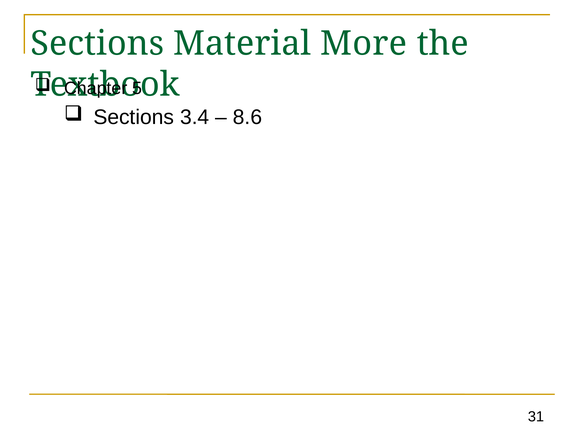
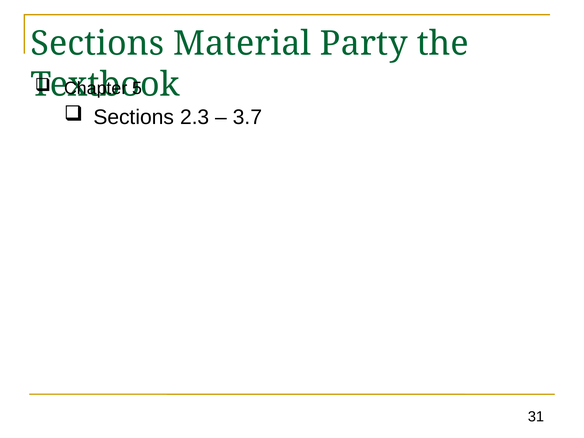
More: More -> Party
3.4: 3.4 -> 2.3
8.6: 8.6 -> 3.7
